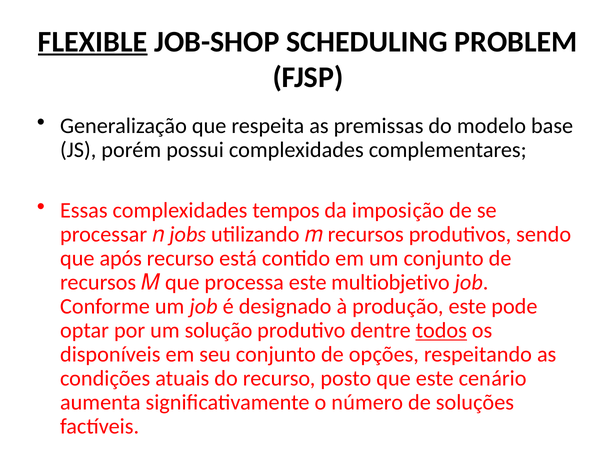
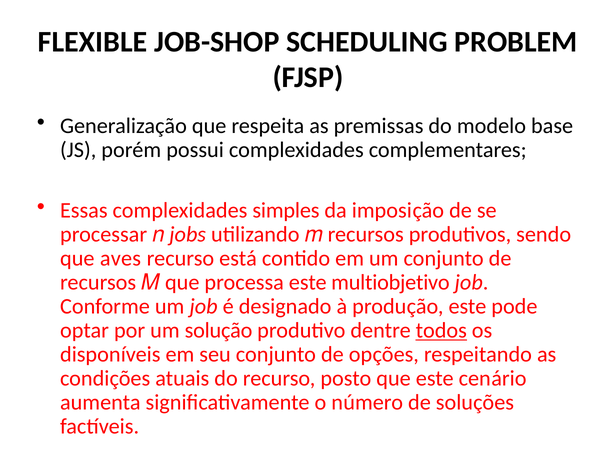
FLEXIBLE underline: present -> none
tempos: tempos -> simples
após: após -> aves
